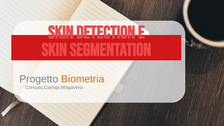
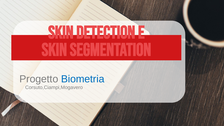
Biometria colour: orange -> blue
